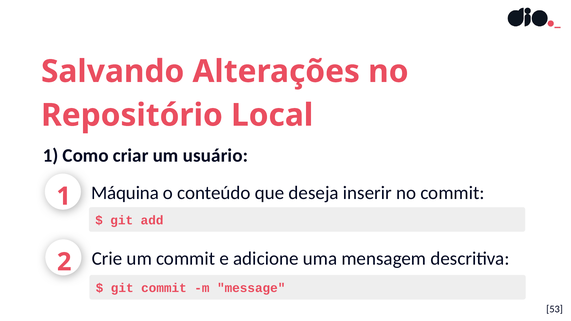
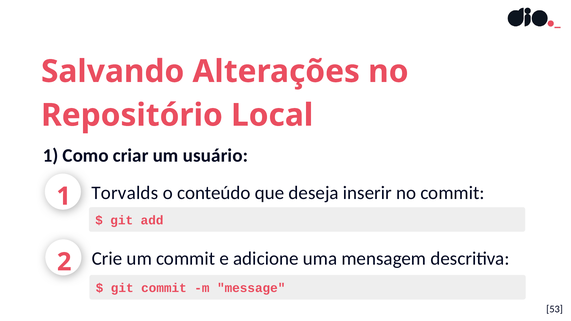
Máquina: Máquina -> Torvalds
